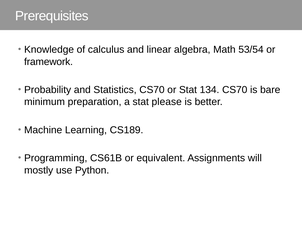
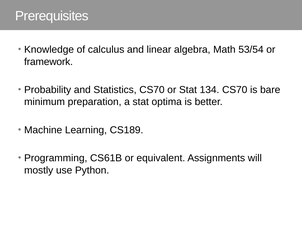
please: please -> optima
